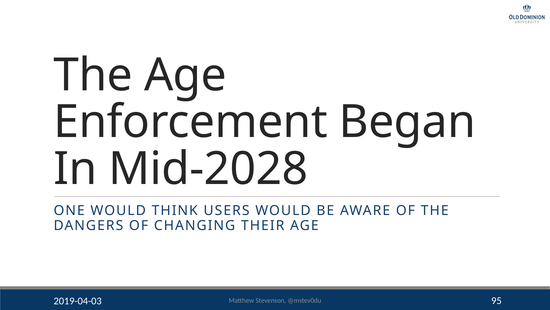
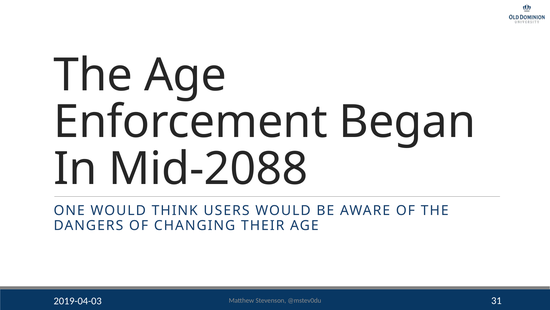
Mid-2028: Mid-2028 -> Mid-2088
95: 95 -> 31
